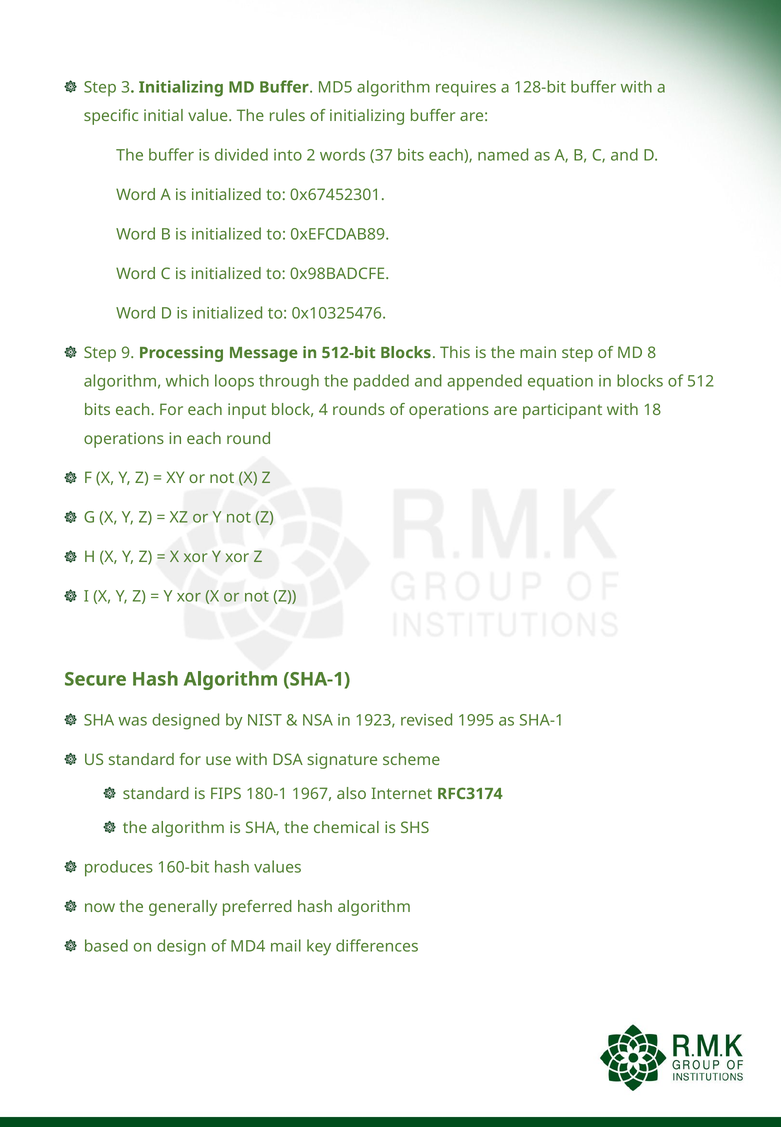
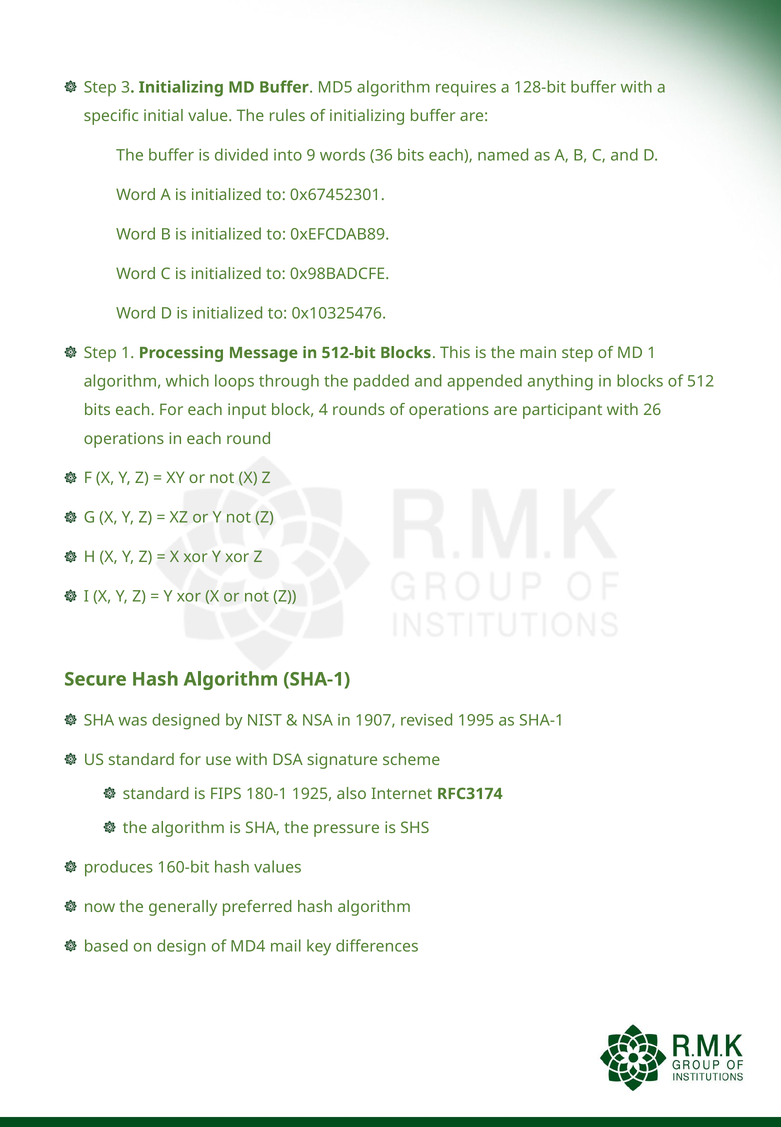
2: 2 -> 9
37: 37 -> 36
Step 9: 9 -> 1
MD 8: 8 -> 1
equation: equation -> anything
18: 18 -> 26
1923: 1923 -> 1907
1967: 1967 -> 1925
chemical: chemical -> pressure
